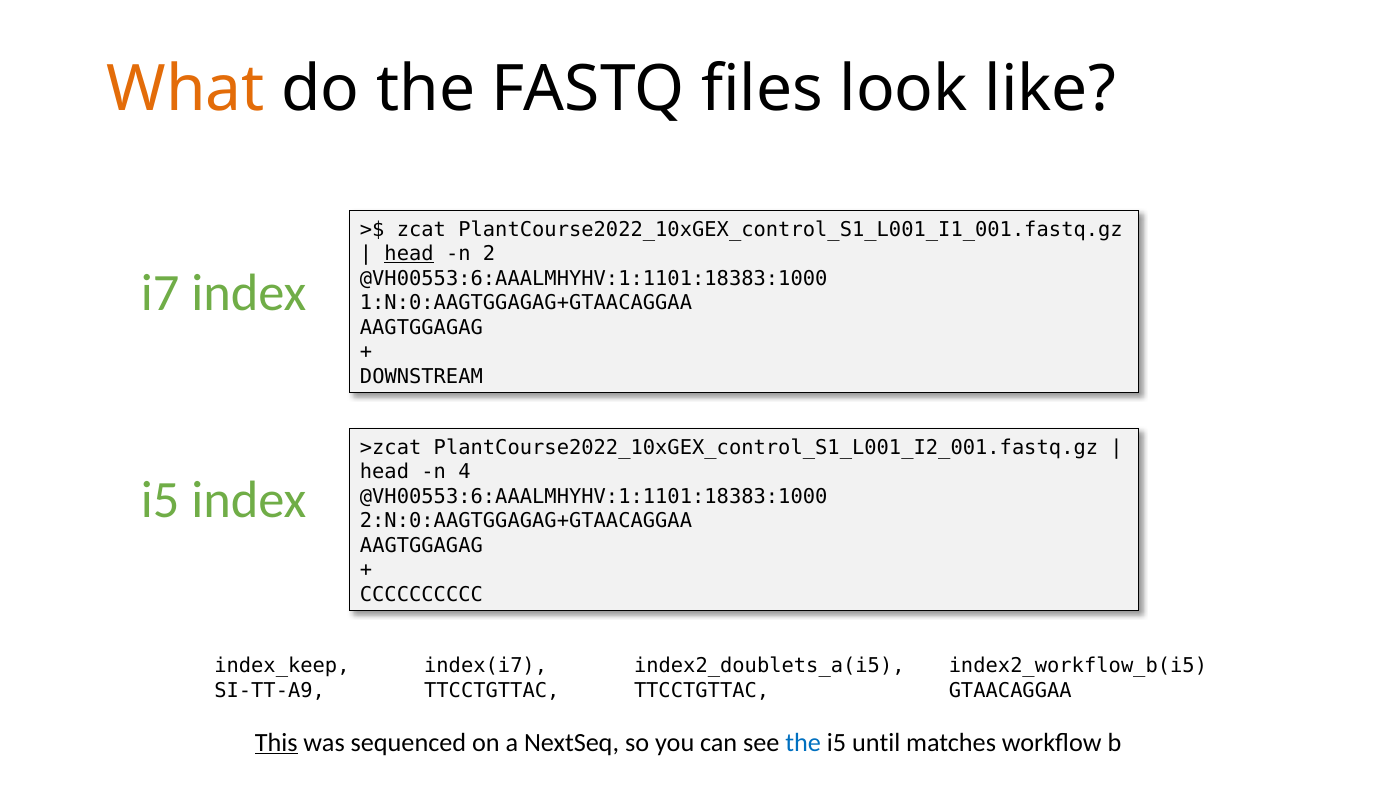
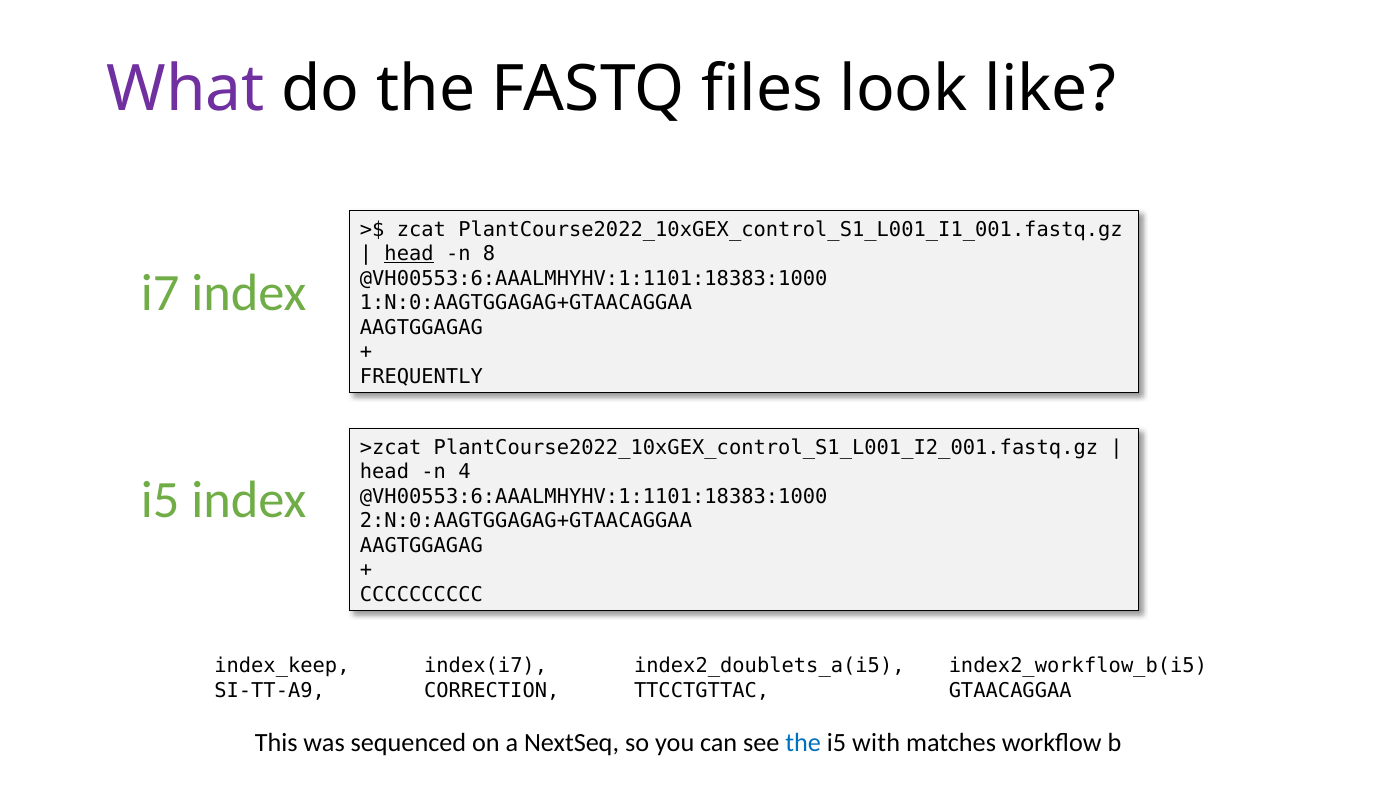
What colour: orange -> purple
2: 2 -> 8
DOWNSTREAM: DOWNSTREAM -> FREQUENTLY
SI-TT-A9 TTCCTGTTAC: TTCCTGTTAC -> CORRECTION
This underline: present -> none
until: until -> with
